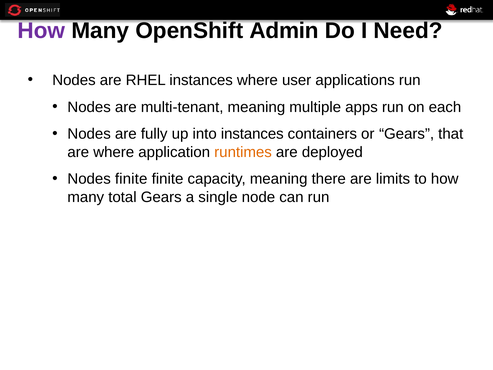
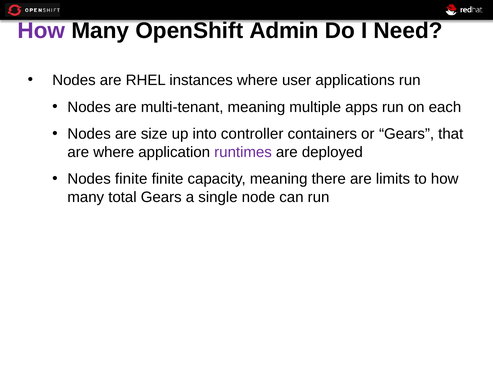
fully: fully -> size
into instances: instances -> controller
runtimes colour: orange -> purple
